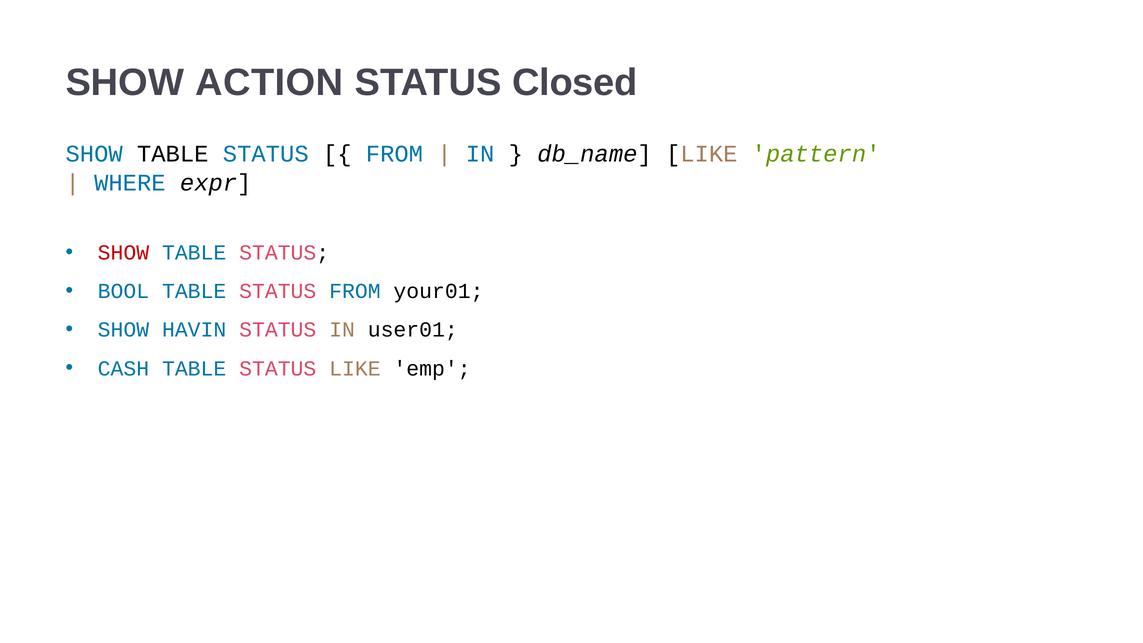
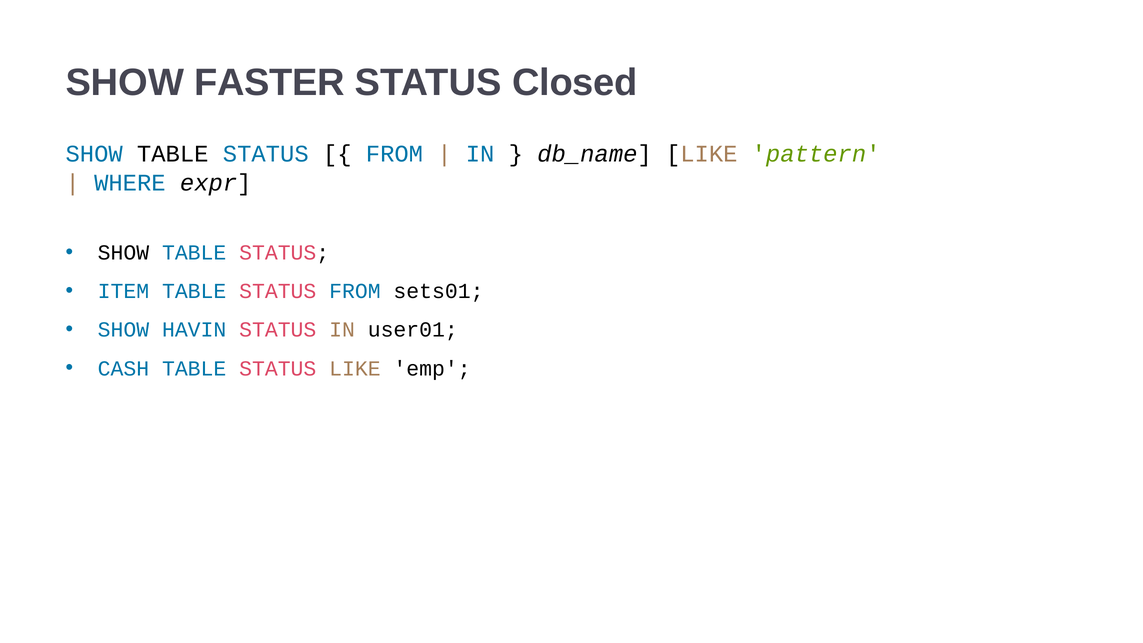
ACTION: ACTION -> FASTER
SHOW at (123, 253) colour: red -> black
BOOL: BOOL -> ITEM
your01: your01 -> sets01
